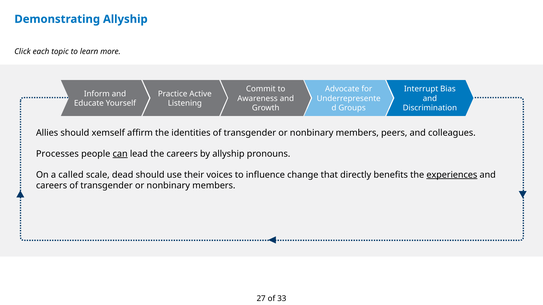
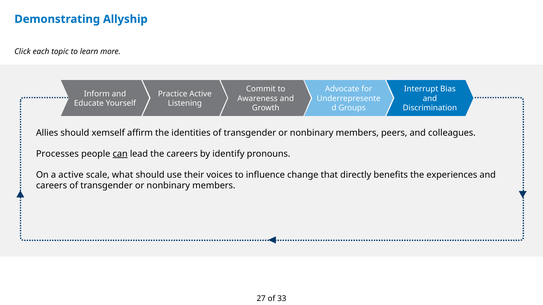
by allyship: allyship -> identify
a called: called -> active
dead: dead -> what
experiences underline: present -> none
